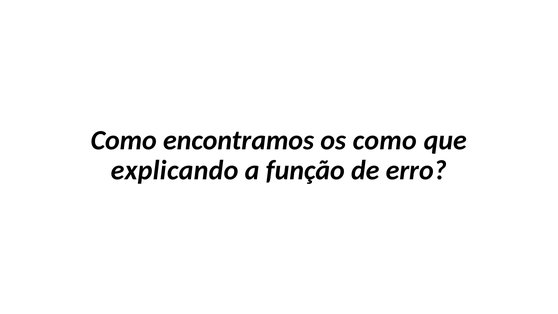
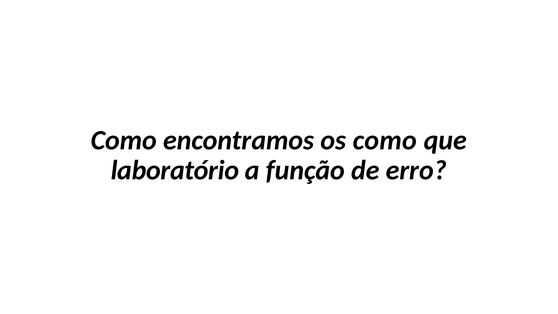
explicando: explicando -> laboratório
